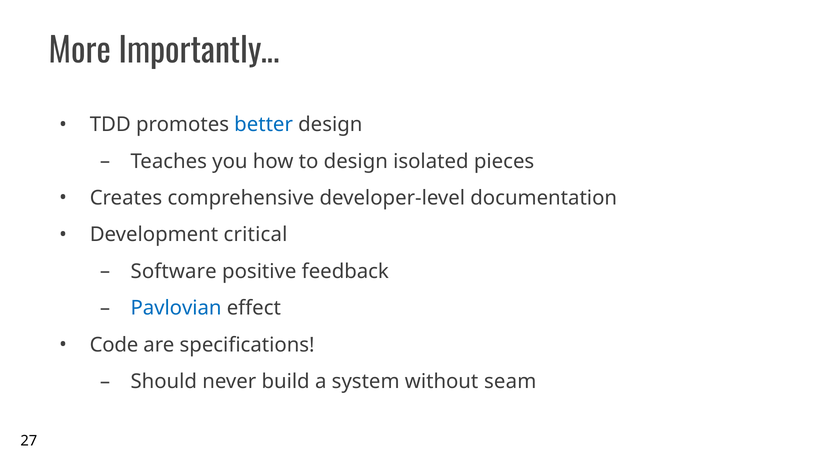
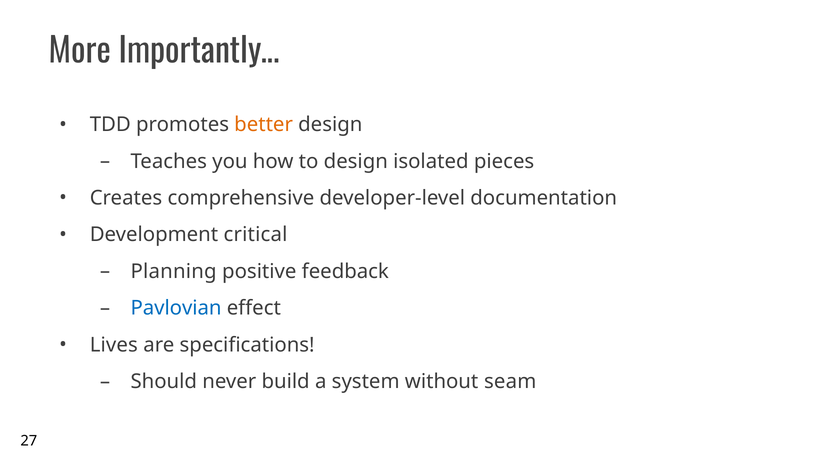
better colour: blue -> orange
Software: Software -> Planning
Code: Code -> Lives
